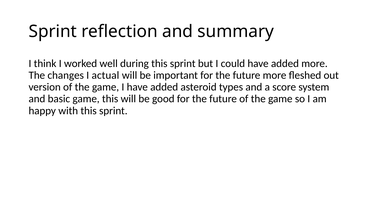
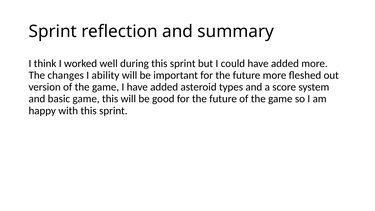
actual: actual -> ability
